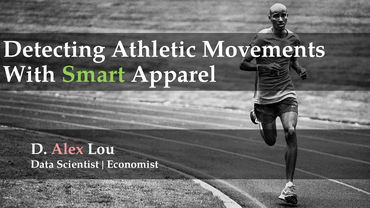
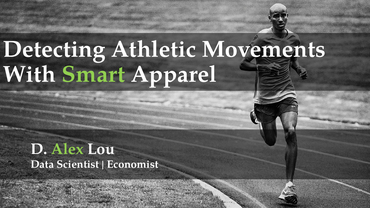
Alex colour: pink -> light green
